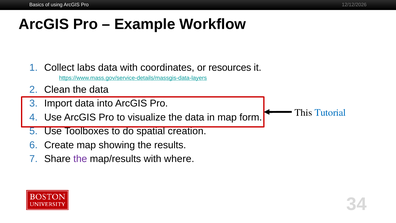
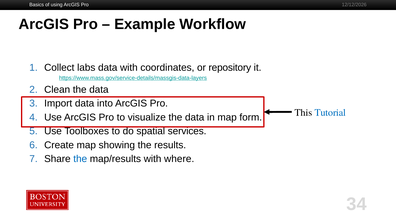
resources: resources -> repository
creation: creation -> services
the at (80, 159) colour: purple -> blue
